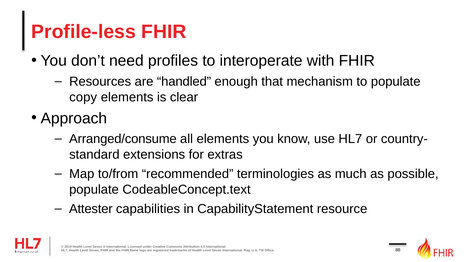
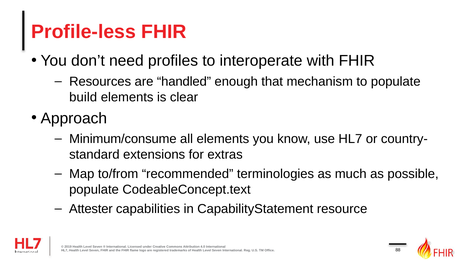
copy: copy -> build
Arranged/consume: Arranged/consume -> Minimum/consume
